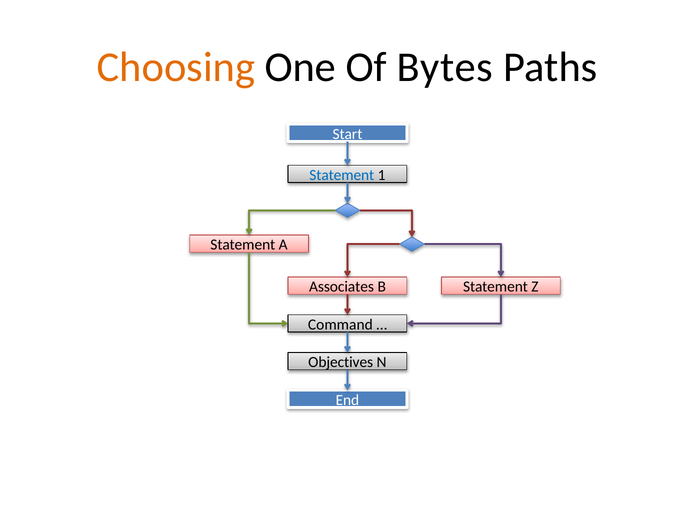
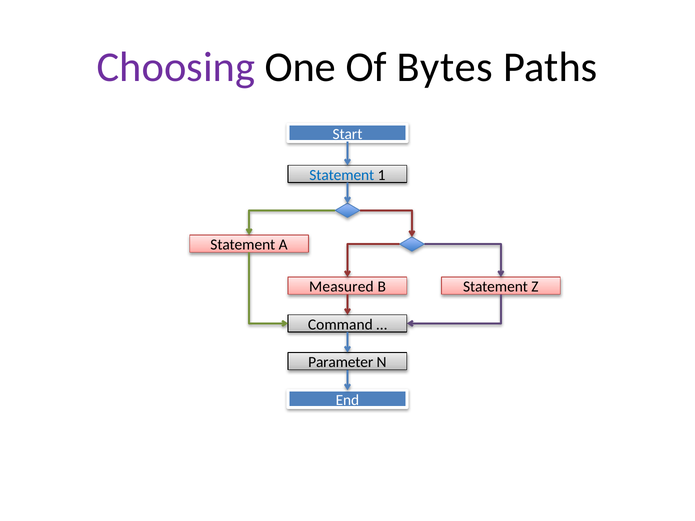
Choosing colour: orange -> purple
Associates: Associates -> Measured
Objectives: Objectives -> Parameter
